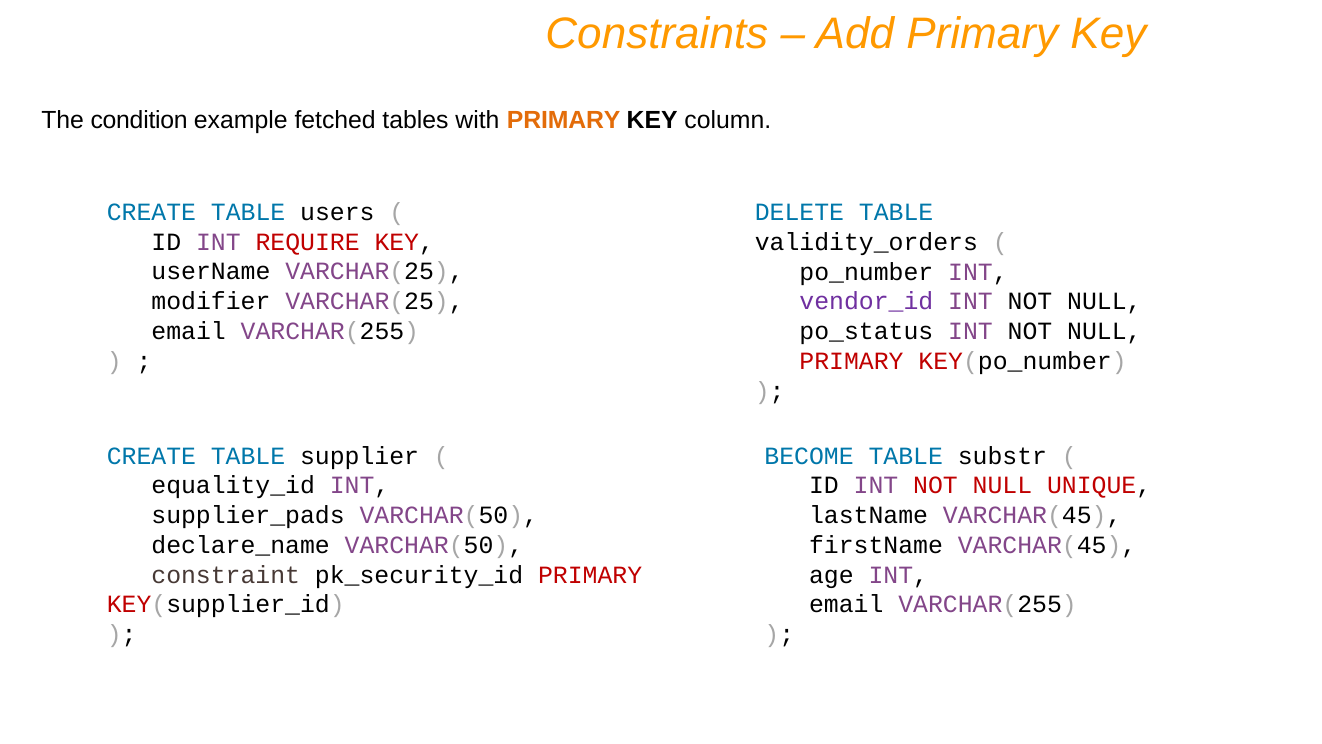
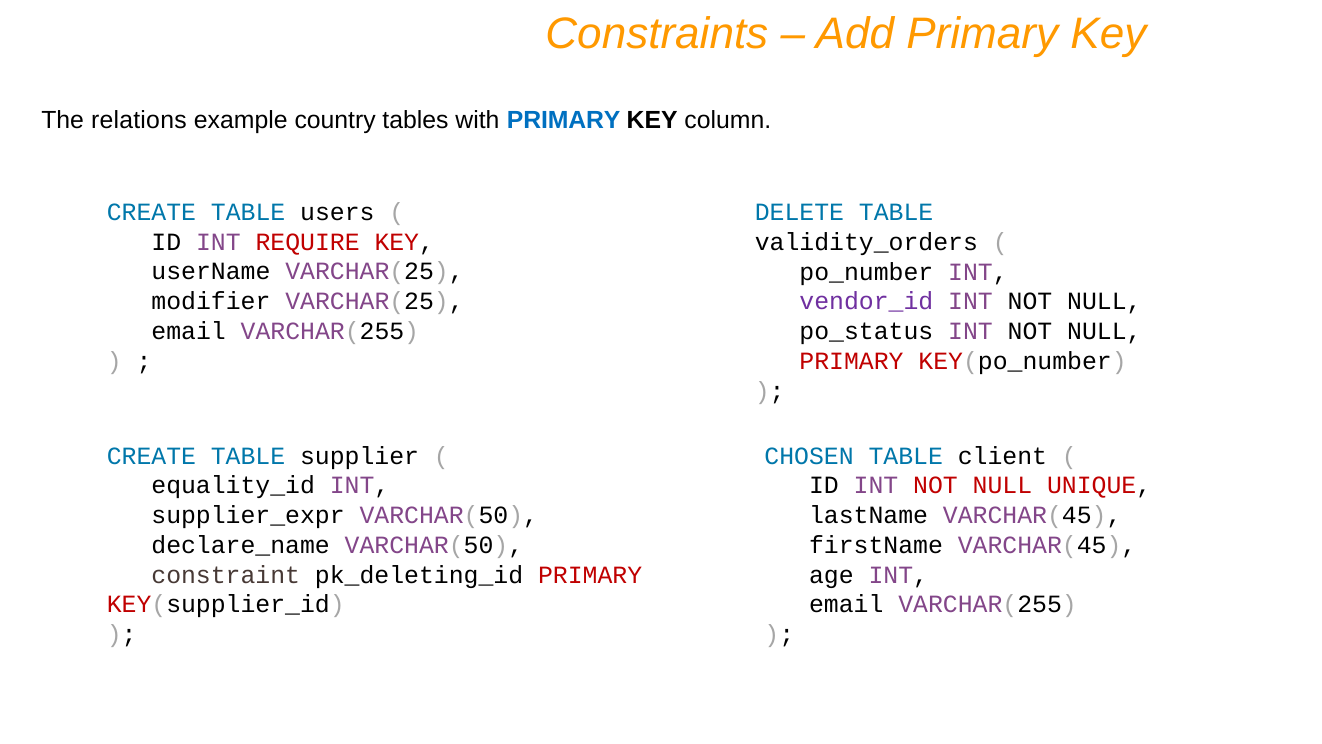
condition: condition -> relations
fetched: fetched -> country
PRIMARY at (564, 120) colour: orange -> blue
BECOME: BECOME -> CHOSEN
substr: substr -> client
supplier_pads: supplier_pads -> supplier_expr
pk_security_id: pk_security_id -> pk_deleting_id
